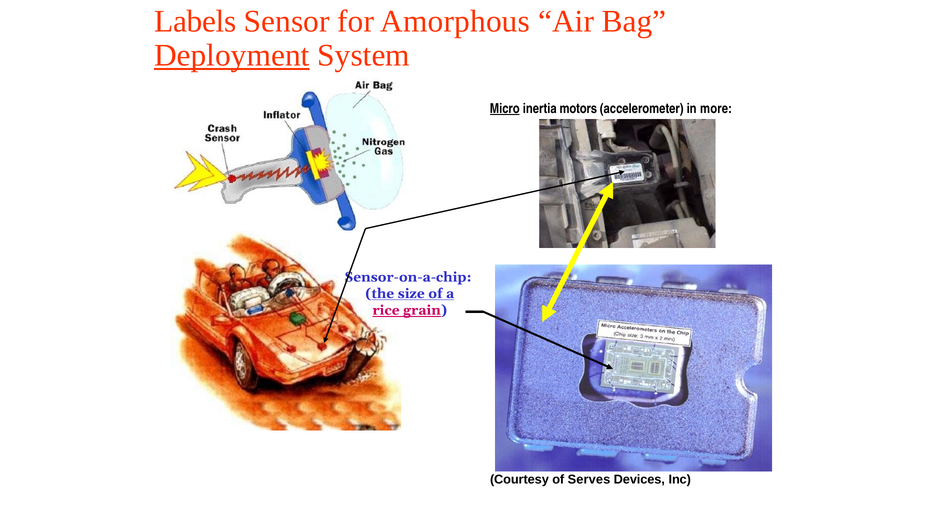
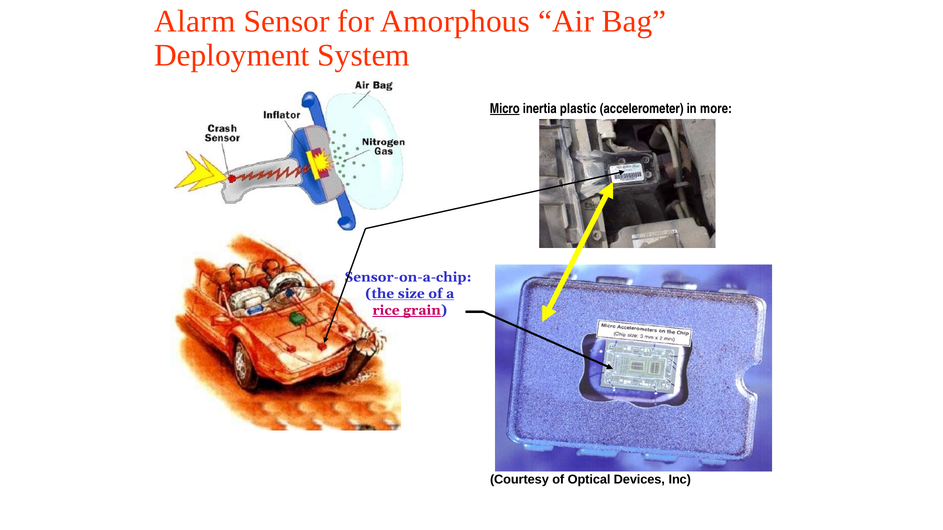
Labels: Labels -> Alarm
Deployment underline: present -> none
motors: motors -> plastic
Serves: Serves -> Optical
